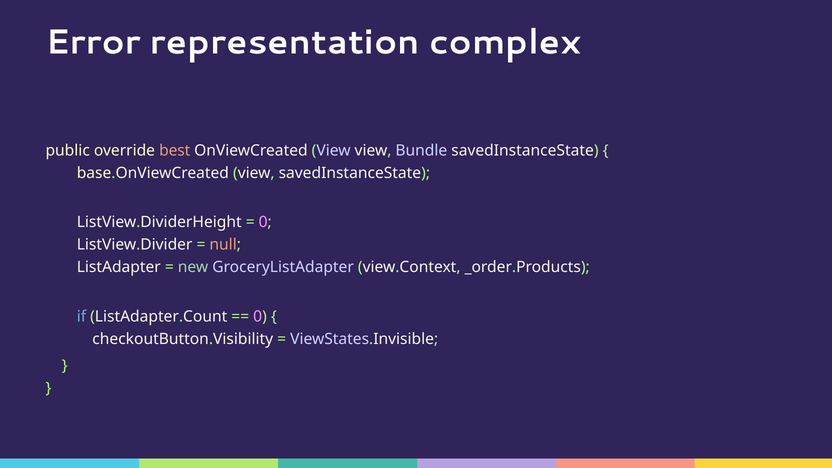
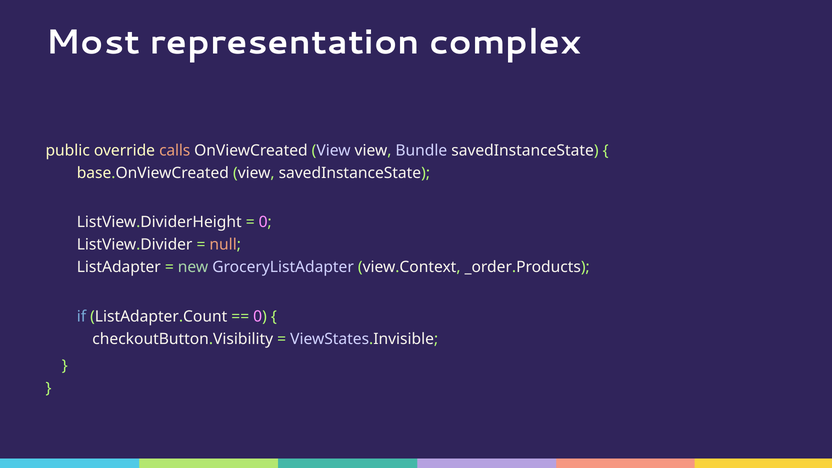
Error: Error -> Most
best: best -> calls
